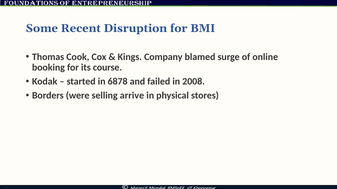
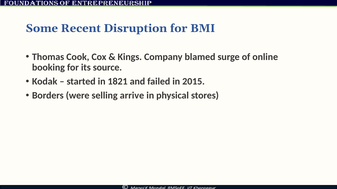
course: course -> source
6878: 6878 -> 1821
2008: 2008 -> 2015
